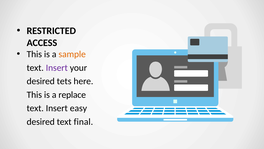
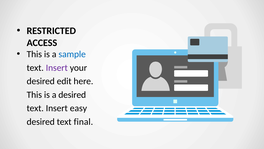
sample colour: orange -> blue
tets: tets -> edit
a replace: replace -> desired
